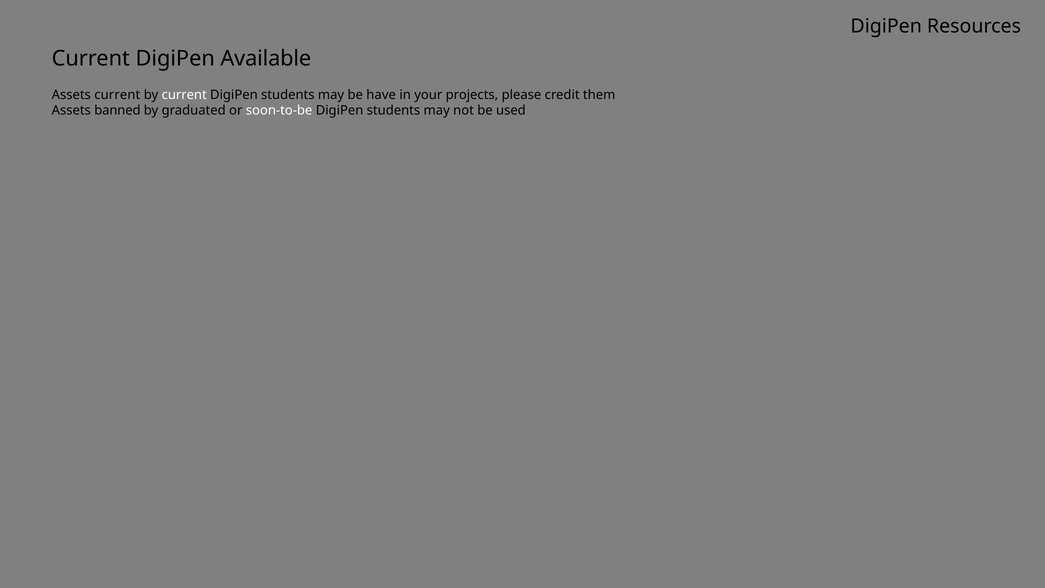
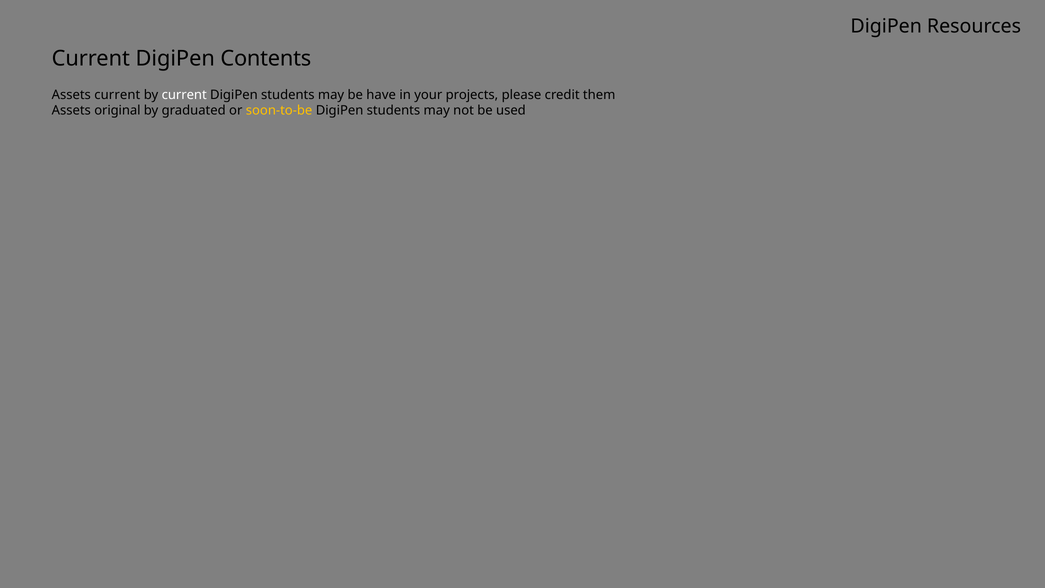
Available: Available -> Contents
banned: banned -> original
soon-to-be colour: white -> yellow
